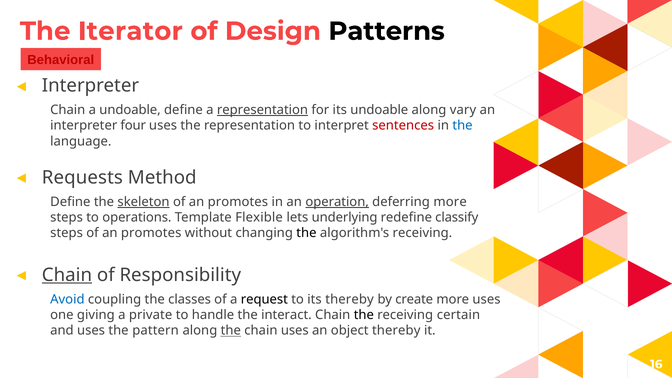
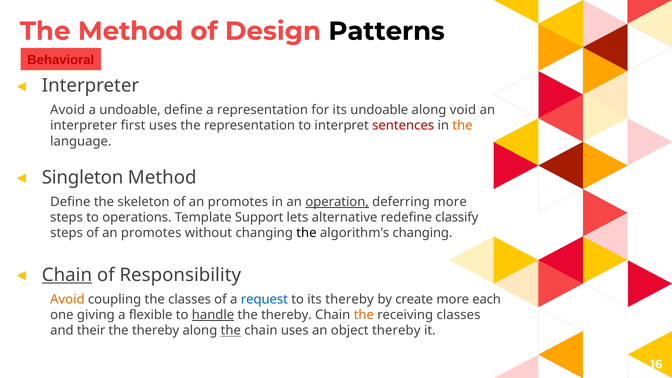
Iterator at (130, 31): Iterator -> Method
Chain at (68, 110): Chain -> Avoid
representation at (263, 110) underline: present -> none
vary: vary -> void
four: four -> first
the at (463, 126) colour: blue -> orange
Requests: Requests -> Singleton
skeleton underline: present -> none
Flexible: Flexible -> Support
underlying: underlying -> alternative
algorithm's receiving: receiving -> changing
Avoid at (67, 299) colour: blue -> orange
request colour: black -> blue
more uses: uses -> each
private: private -> flexible
handle underline: none -> present
interact at (286, 315): interact -> thereby
the at (364, 315) colour: black -> orange
receiving certain: certain -> classes
and uses: uses -> their
pattern at (156, 331): pattern -> thereby
